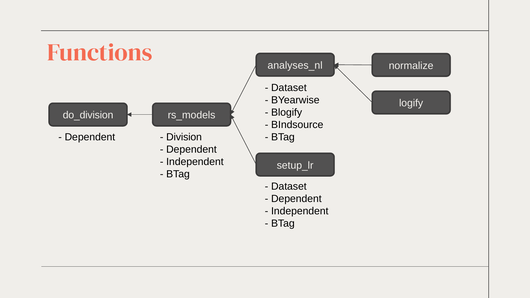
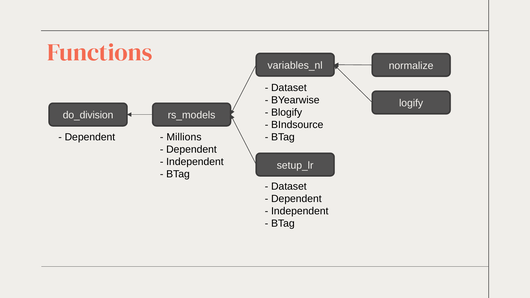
analyses_nl: analyses_nl -> variables_nl
Division: Division -> Millions
